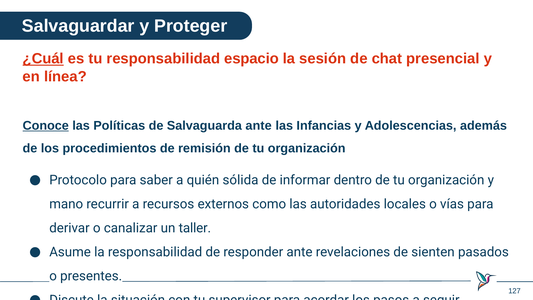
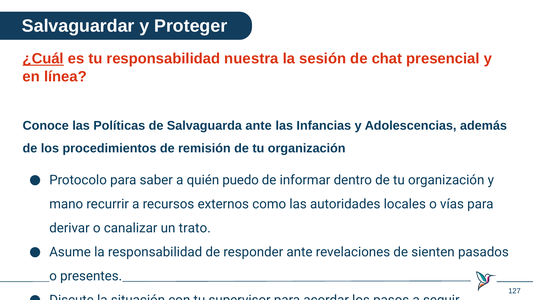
espacio: espacio -> nuestra
Conoce underline: present -> none
sólida: sólida -> puedo
taller: taller -> trato
